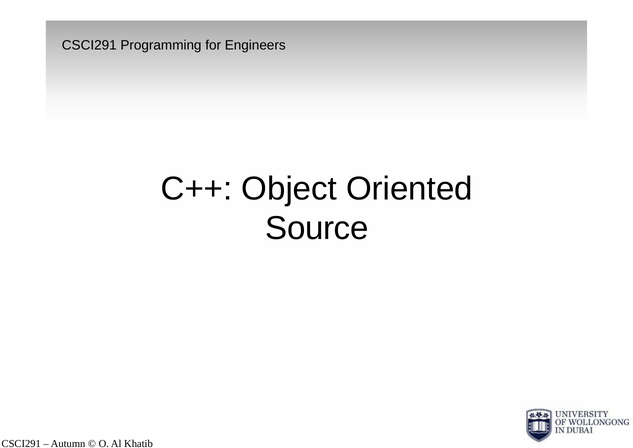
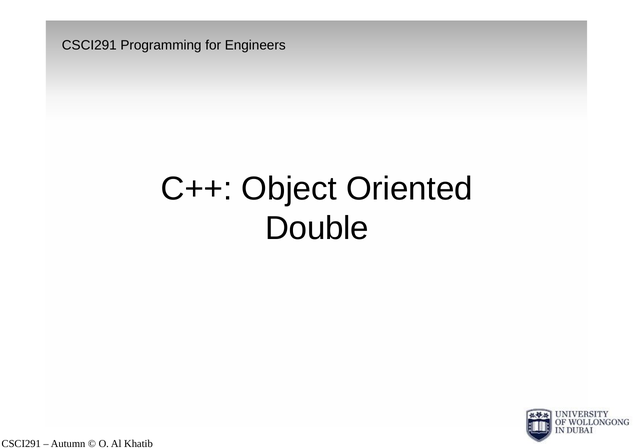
Source: Source -> Double
